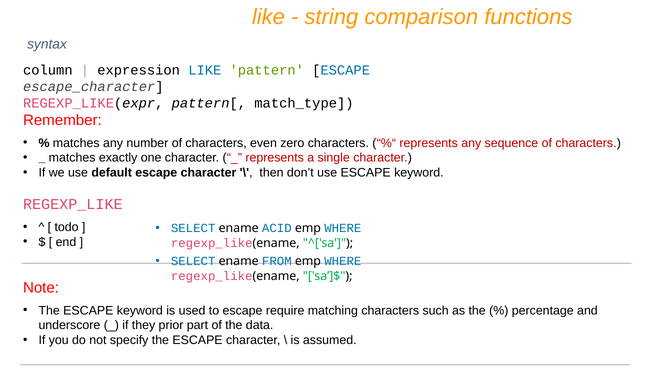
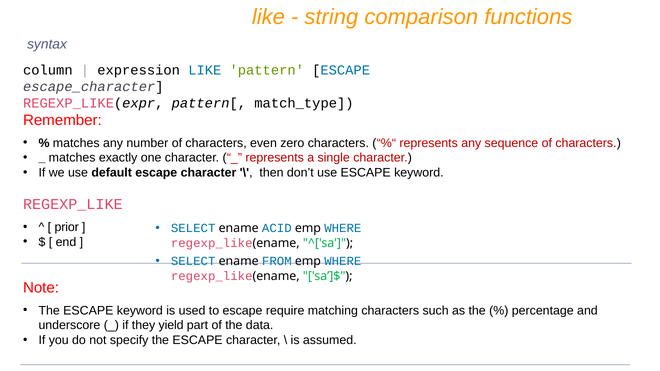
todo: todo -> prior
prior: prior -> yield
